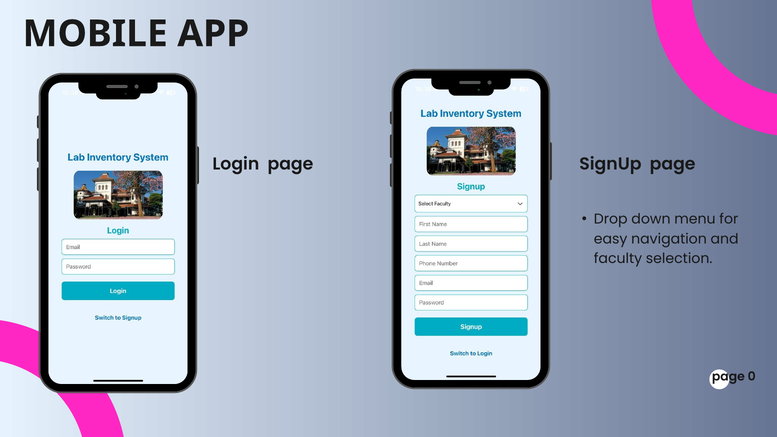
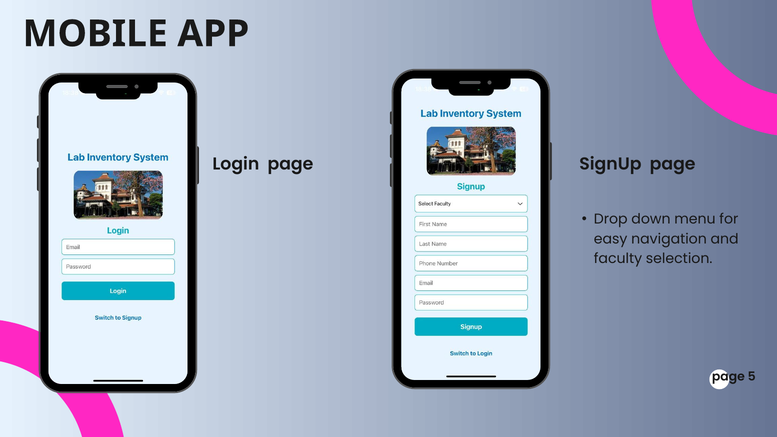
0: 0 -> 5
